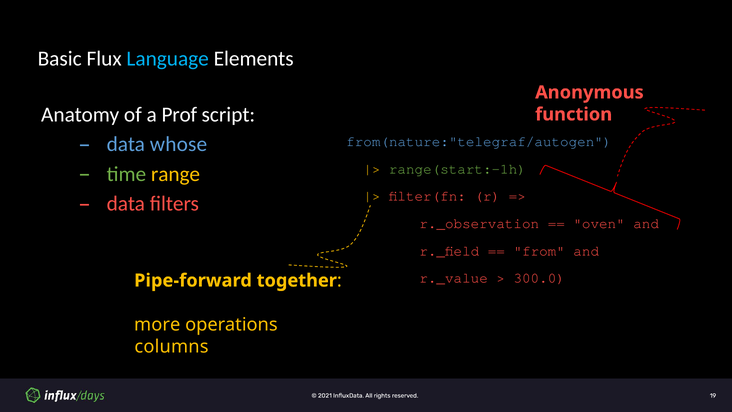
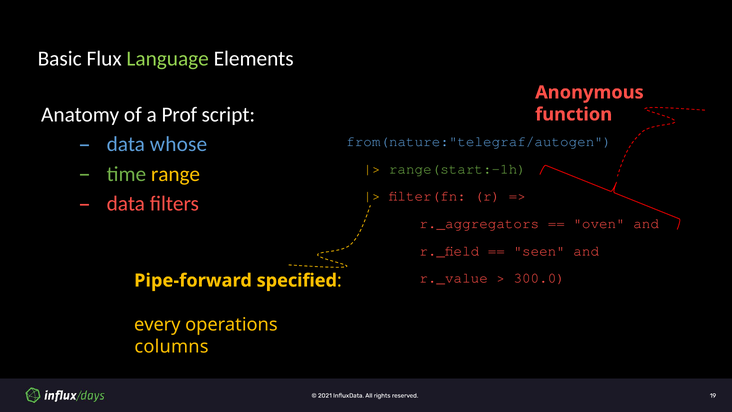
Language colour: light blue -> light green
r._observation: r._observation -> r._aggregators
from: from -> seen
together: together -> specified
more: more -> every
